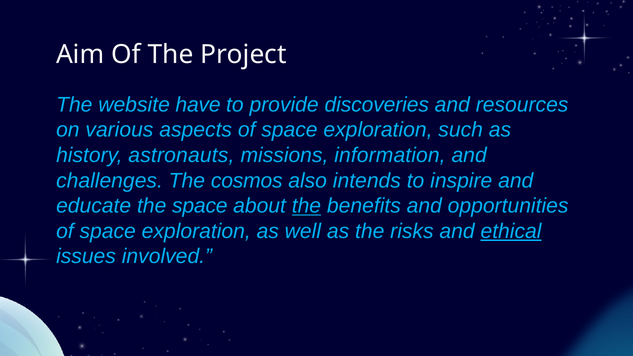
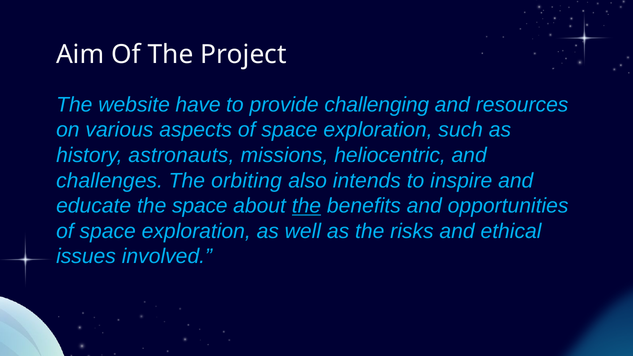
discoveries: discoveries -> challenging
information: information -> heliocentric
cosmos: cosmos -> orbiting
ethical underline: present -> none
